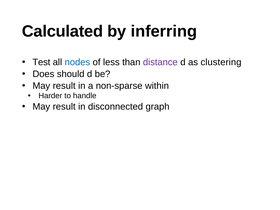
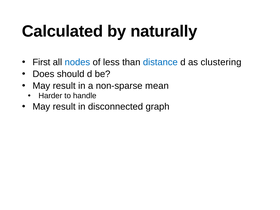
inferring: inferring -> naturally
Test: Test -> First
distance colour: purple -> blue
within: within -> mean
